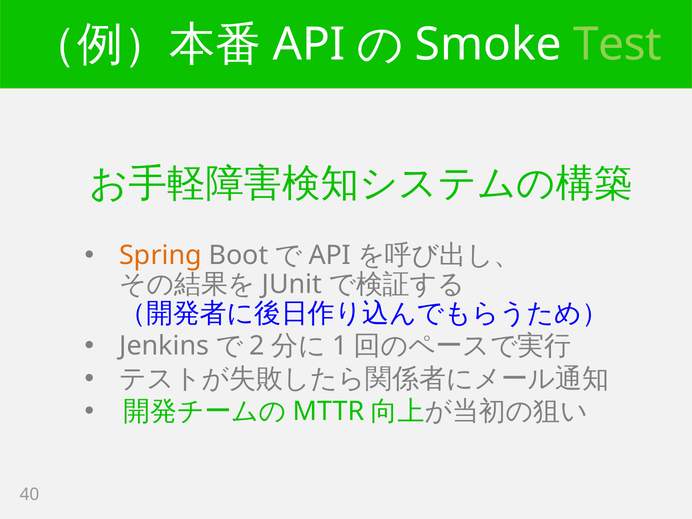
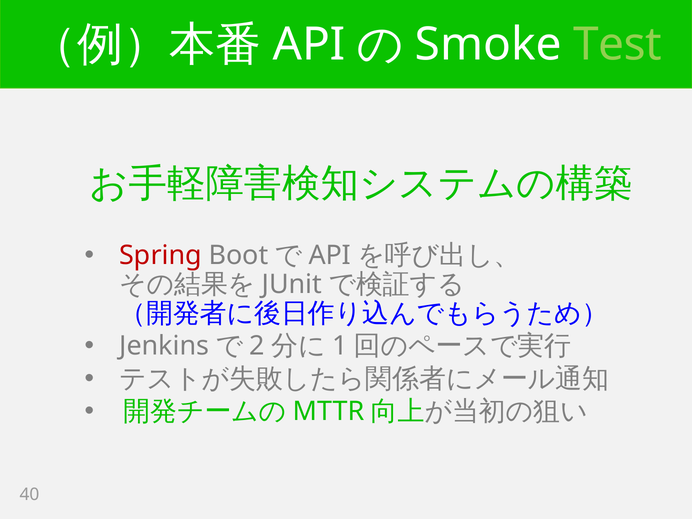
Spring colour: orange -> red
